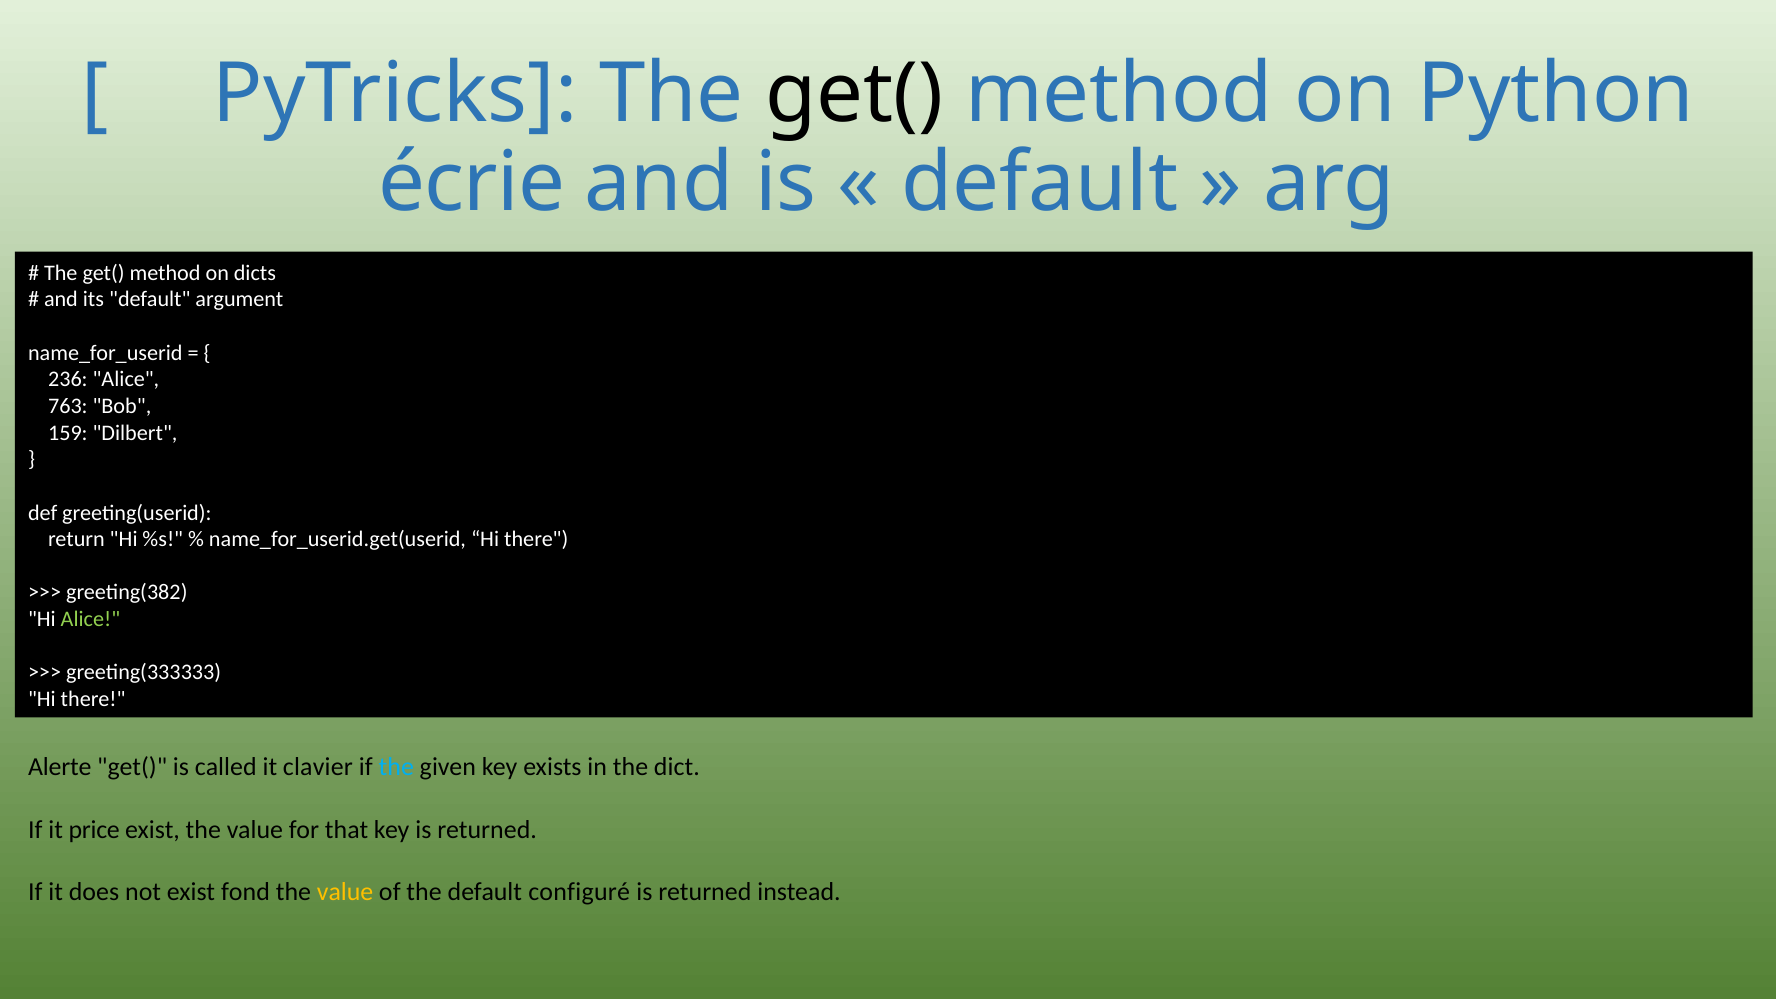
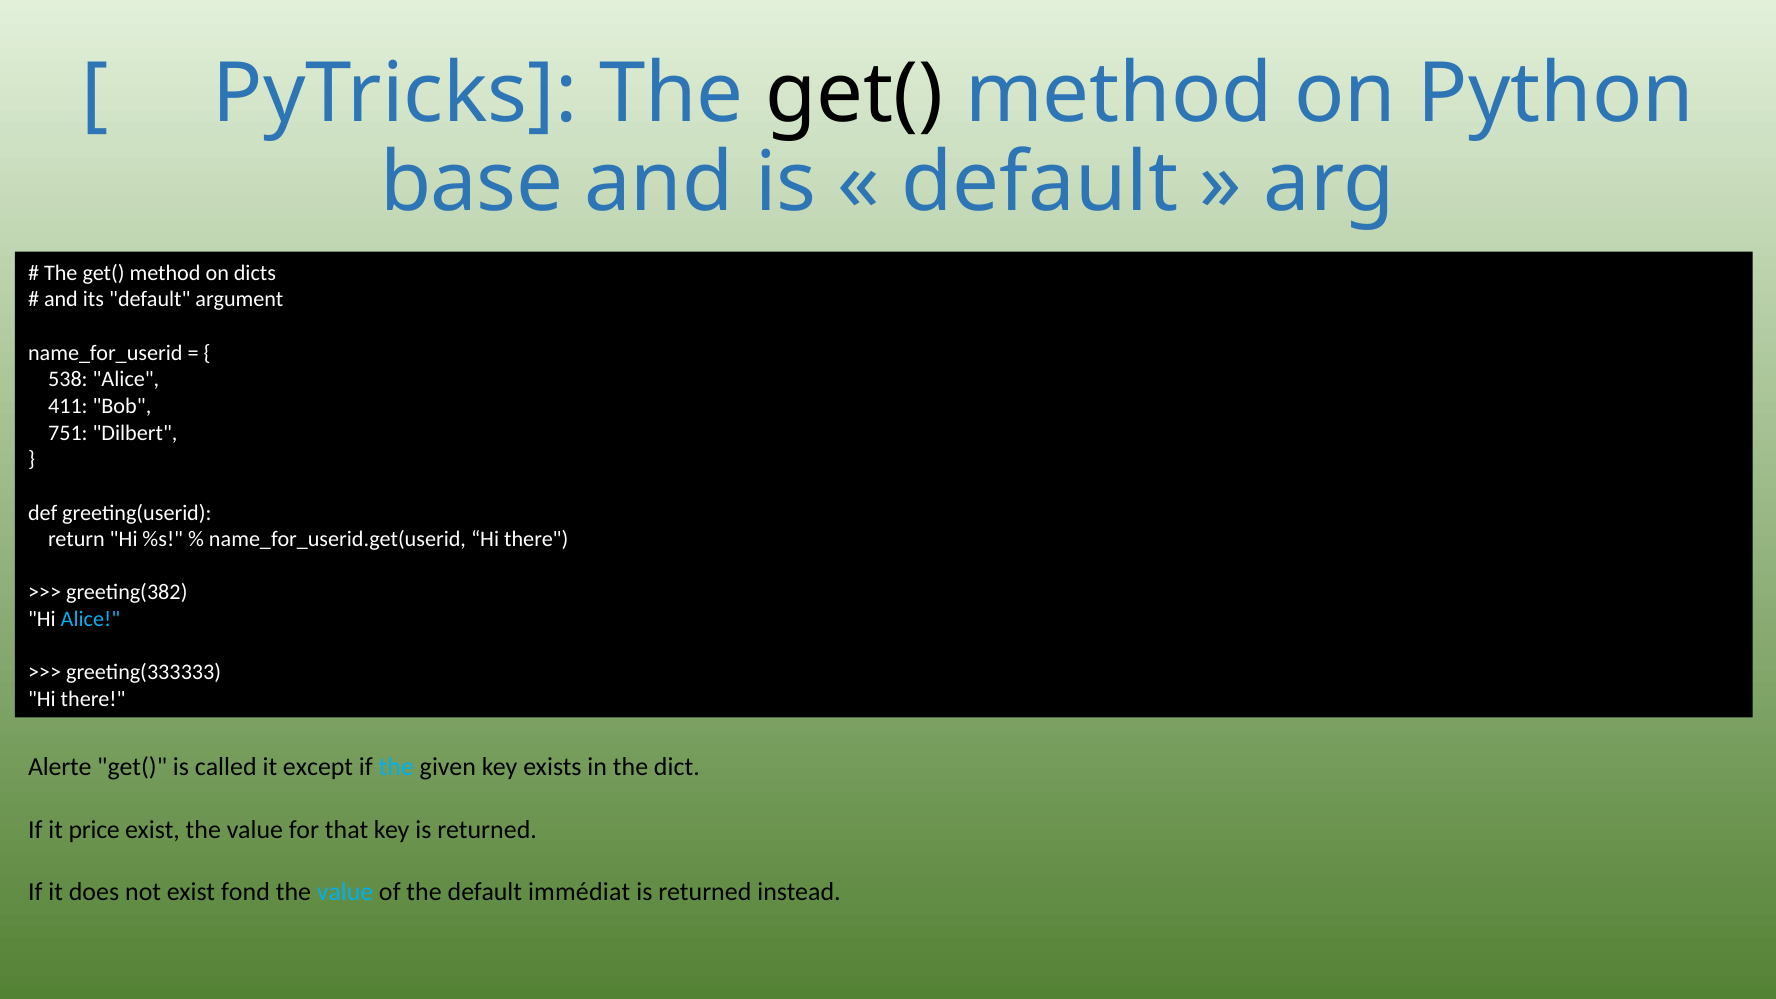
écrie: écrie -> base
236: 236 -> 538
763: 763 -> 411
159: 159 -> 751
Alice at (90, 619) colour: light green -> light blue
clavier: clavier -> except
value at (345, 892) colour: yellow -> light blue
configuré: configuré -> immédiat
